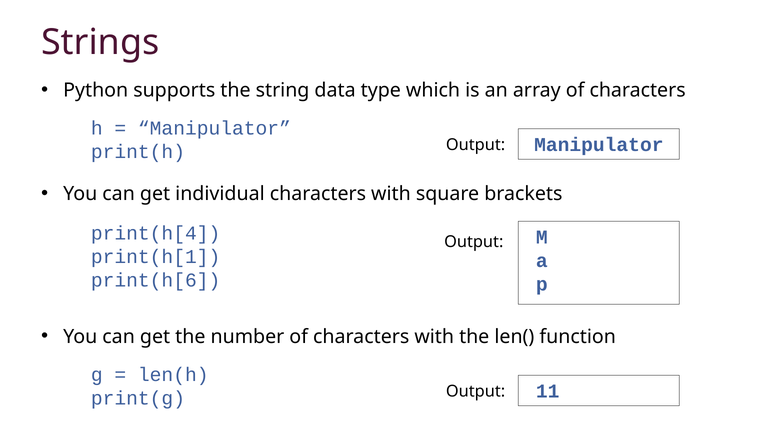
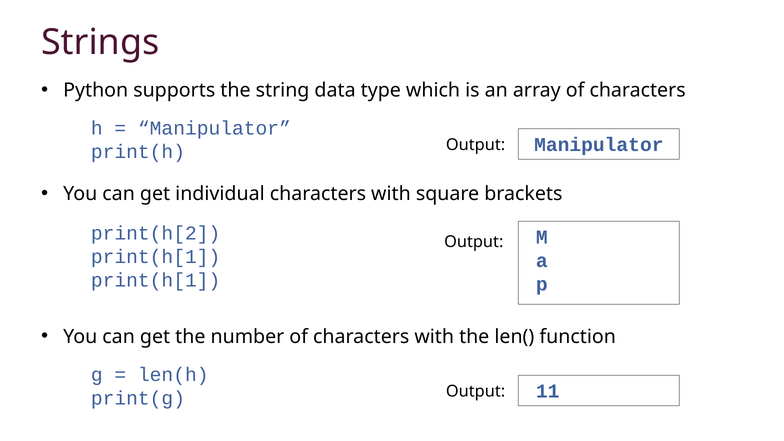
print(h[4: print(h[4 -> print(h[2
print(h[6 at (156, 280): print(h[6 -> print(h[1
